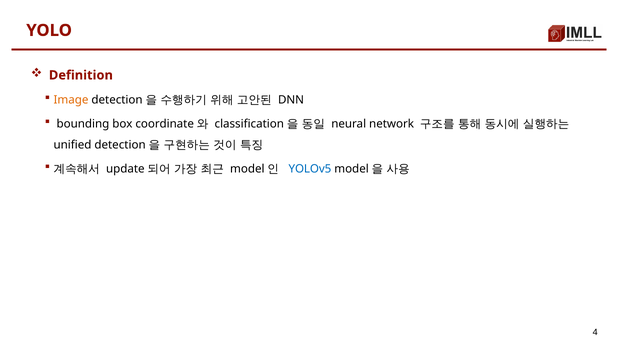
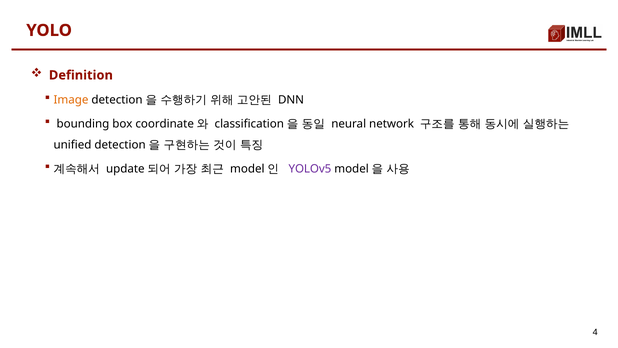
YOLOv5 colour: blue -> purple
